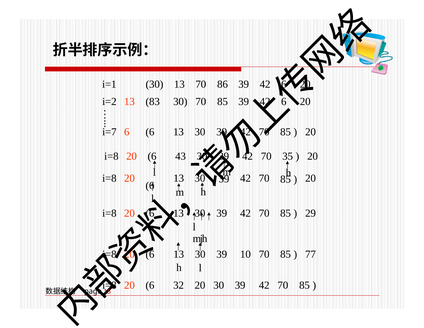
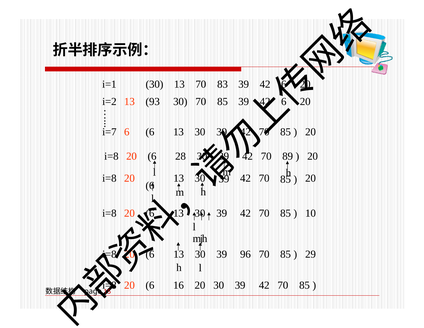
86: 86 -> 83
83: 83 -> 93
43: 43 -> 28
35: 35 -> 89
29: 29 -> 10
10: 10 -> 96
77: 77 -> 29
32: 32 -> 16
